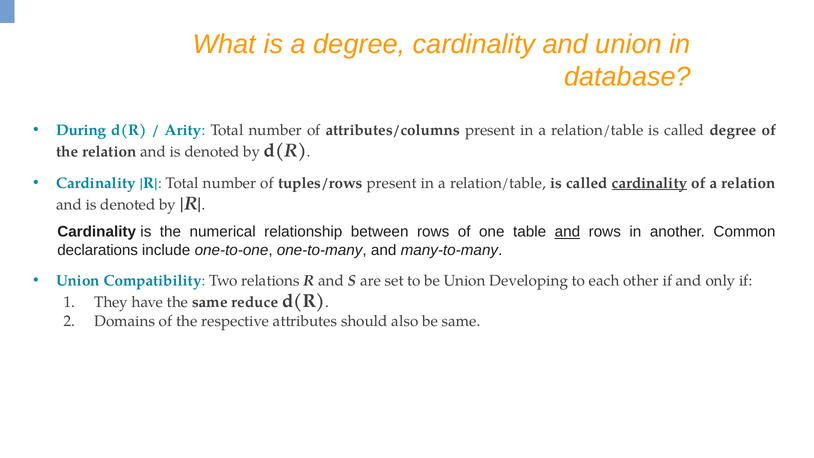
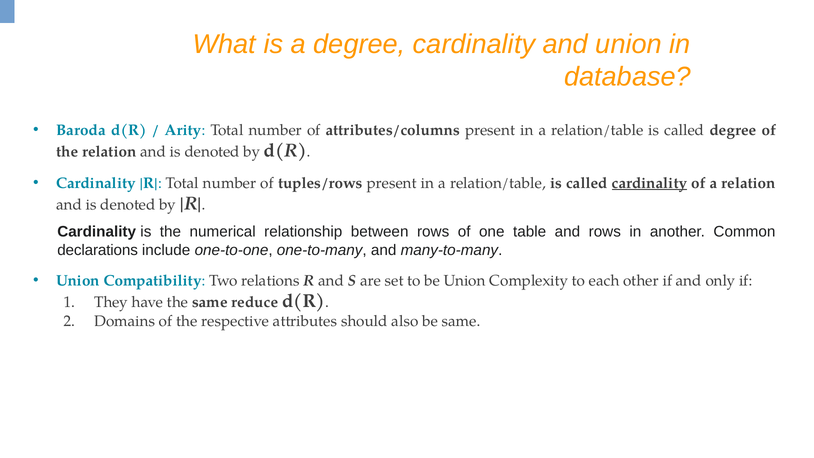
During: During -> Baroda
and at (567, 232) underline: present -> none
Developing: Developing -> Complexity
